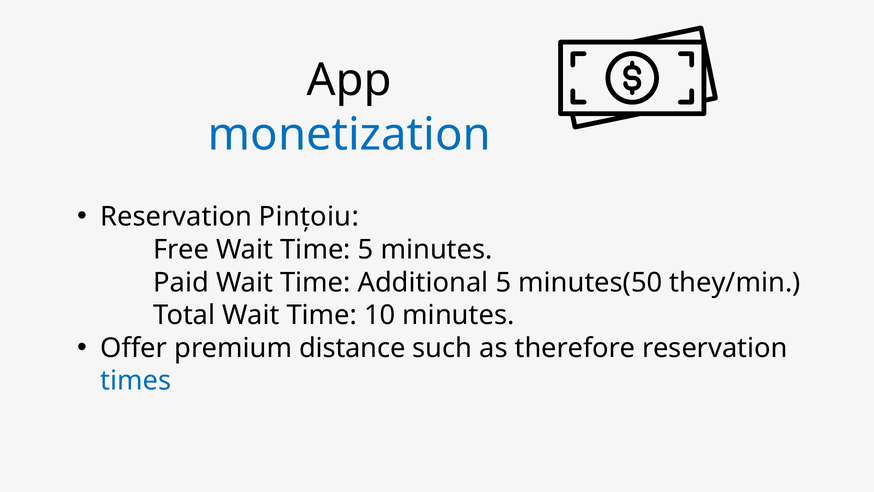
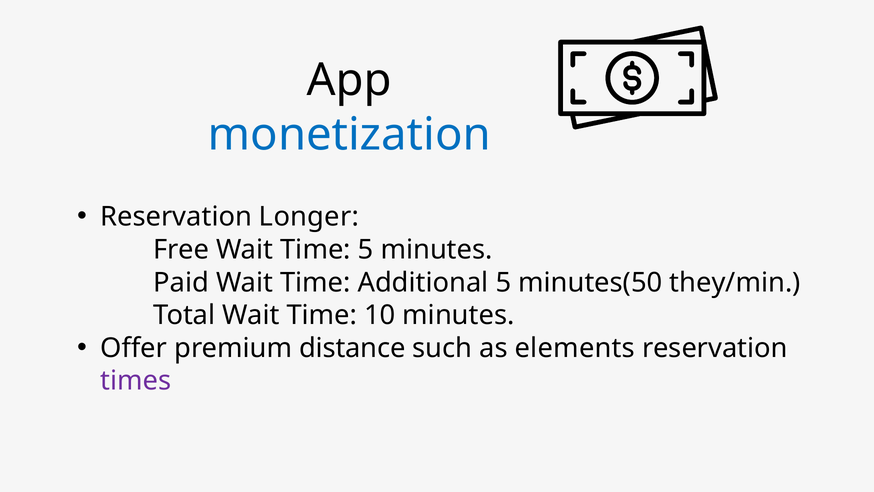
Pințoiu: Pințoiu -> Longer
therefore: therefore -> elements
times colour: blue -> purple
